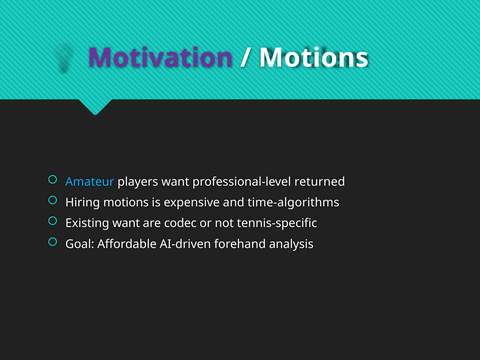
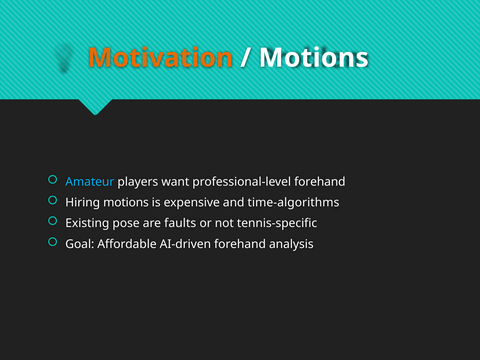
Motivation colour: purple -> orange
professional-level returned: returned -> forehand
Existing want: want -> pose
codec: codec -> faults
